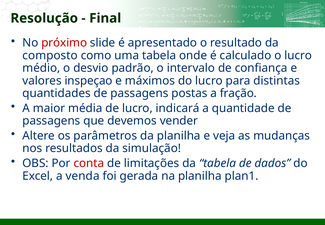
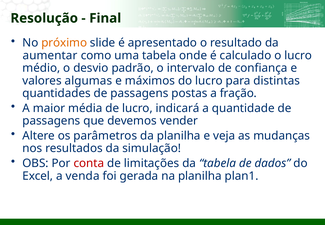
próximo colour: red -> orange
composto: composto -> aumentar
inspeçao: inspeçao -> algumas
